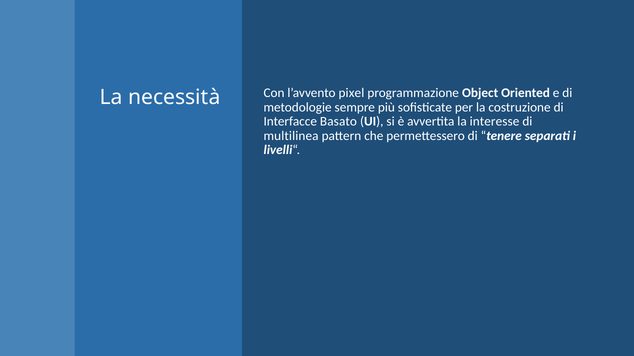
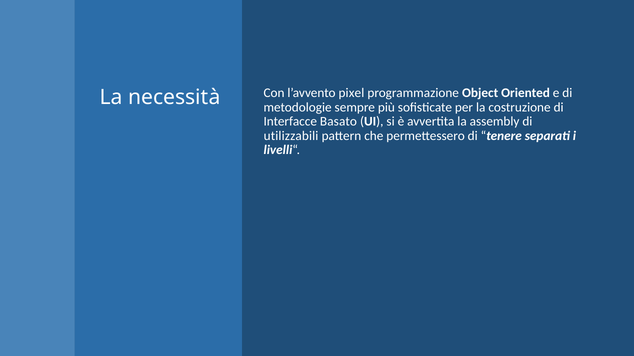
interesse: interesse -> assembly
multilinea: multilinea -> utilizzabili
